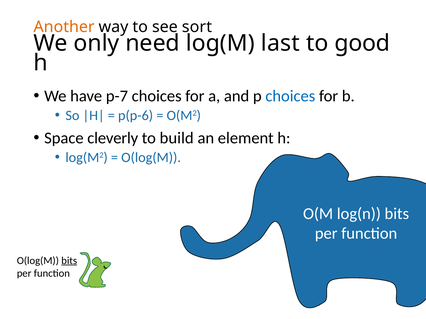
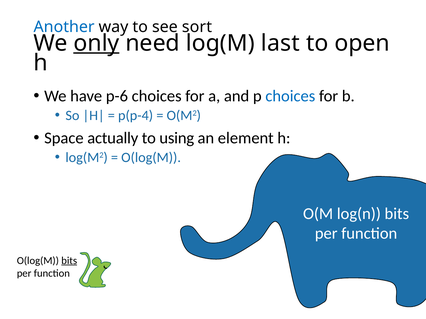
Another colour: orange -> blue
only underline: none -> present
good: good -> open
p-7: p-7 -> p-6
p(p-6: p(p-6 -> p(p-4
cleverly: cleverly -> actually
build: build -> using
